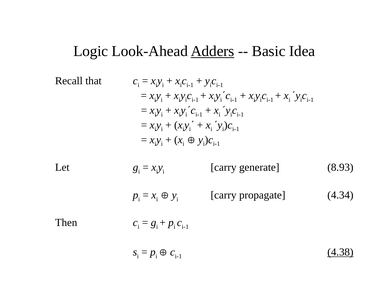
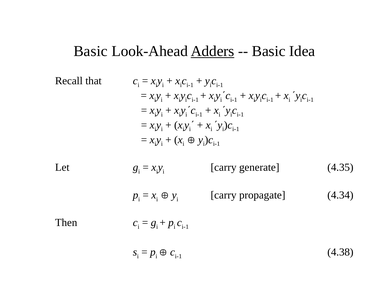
Logic at (91, 51): Logic -> Basic
8.93: 8.93 -> 4.35
4.38 underline: present -> none
